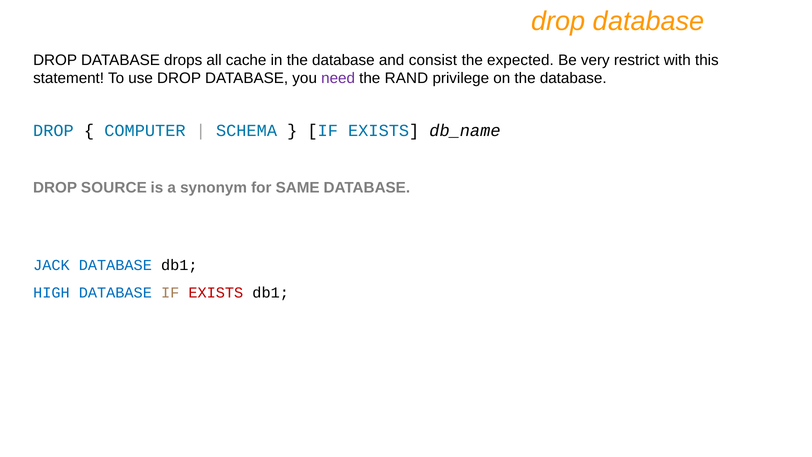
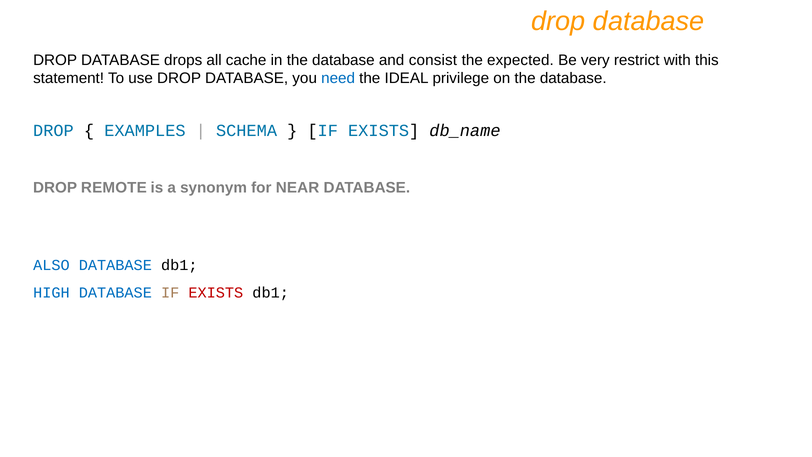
need colour: purple -> blue
RAND: RAND -> IDEAL
COMPUTER: COMPUTER -> EXAMPLES
SOURCE: SOURCE -> REMOTE
SAME: SAME -> NEAR
JACK: JACK -> ALSO
